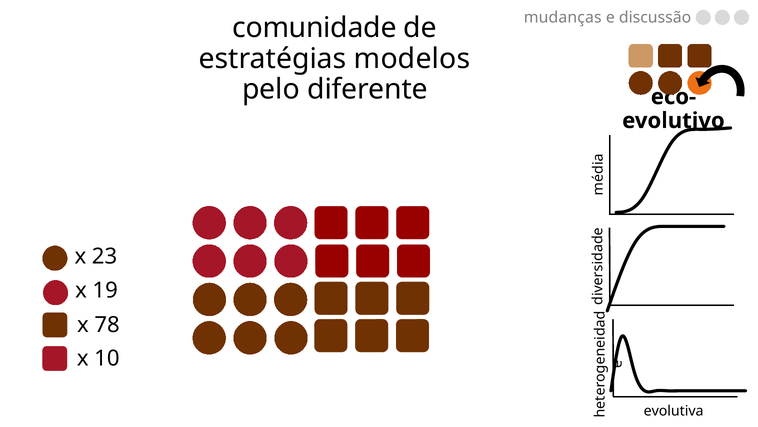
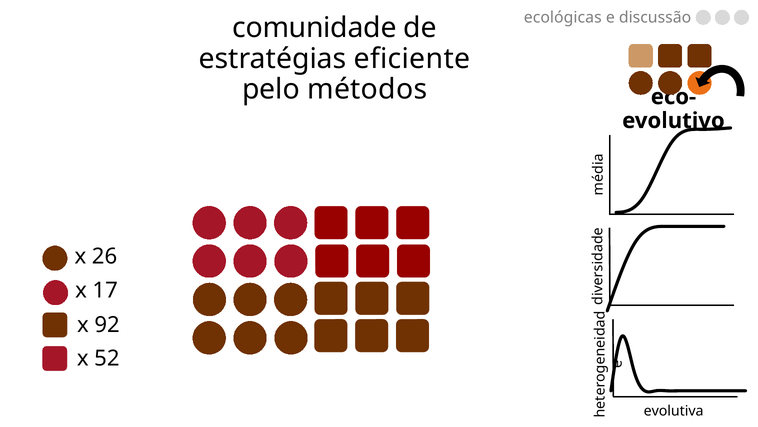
mudanças: mudanças -> ecológicas
modelos: modelos -> eficiente
diferente: diferente -> métodos
23: 23 -> 26
19: 19 -> 17
78: 78 -> 92
10: 10 -> 52
